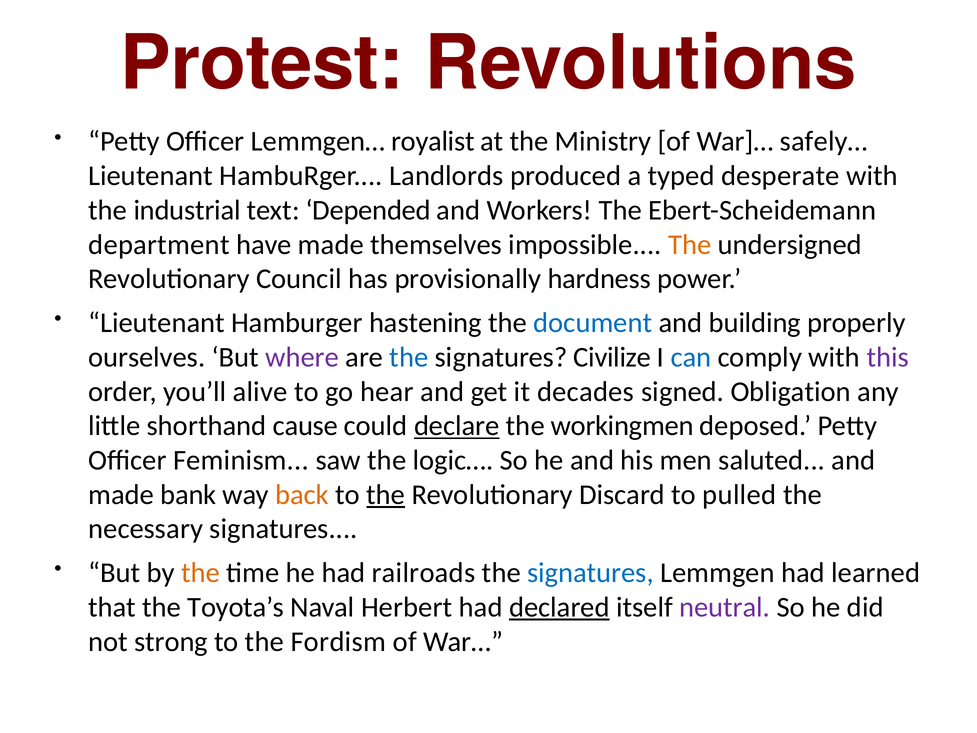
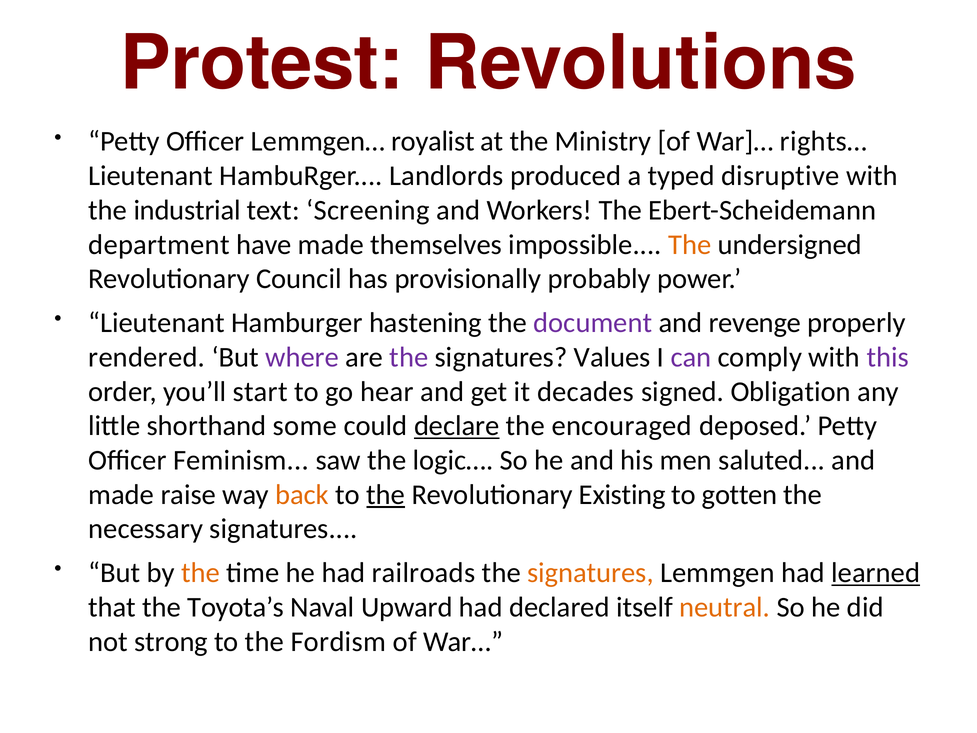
safely…: safely… -> rights…
desperate: desperate -> disruptive
Depended: Depended -> Screening
hardness: hardness -> probably
document colour: blue -> purple
building: building -> revenge
ourselves: ourselves -> rendered
the at (409, 357) colour: blue -> purple
Civilize: Civilize -> Values
can colour: blue -> purple
alive: alive -> start
cause: cause -> some
workingmen: workingmen -> encouraged
bank: bank -> raise
Discard: Discard -> Existing
pulled: pulled -> gotten
signatures at (591, 573) colour: blue -> orange
learned underline: none -> present
Herbert: Herbert -> Upward
declared underline: present -> none
neutral colour: purple -> orange
